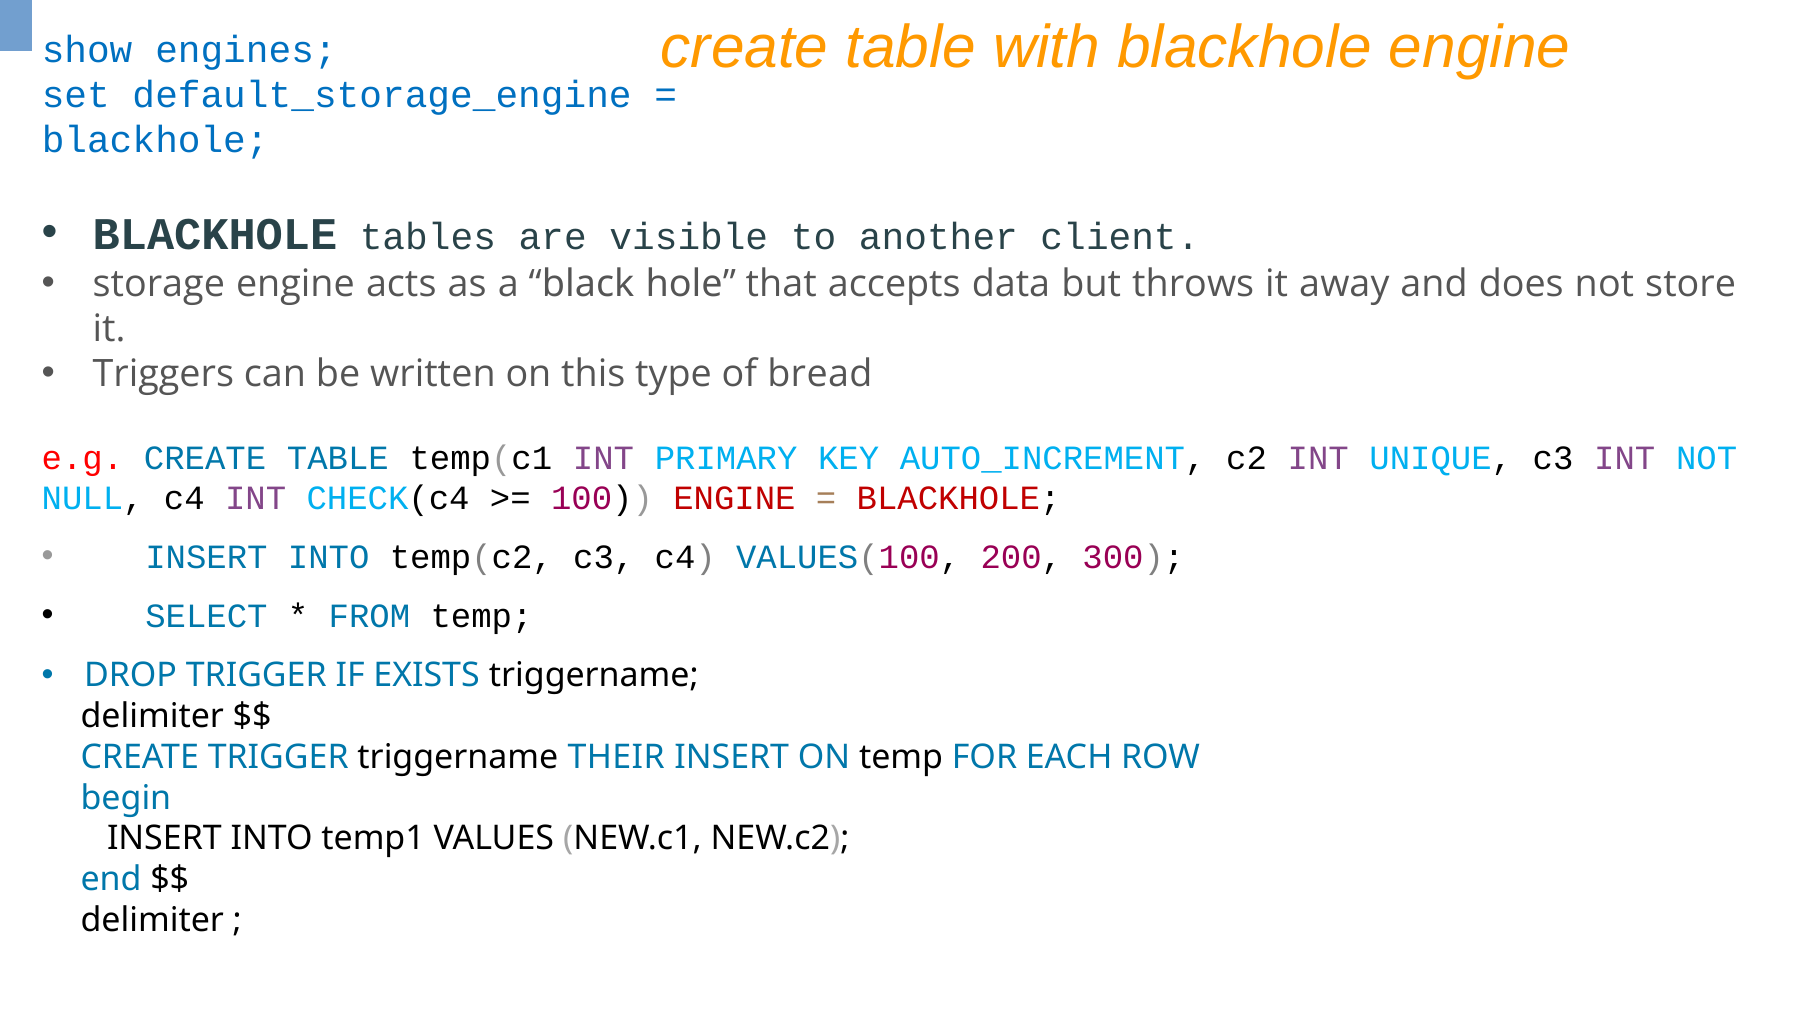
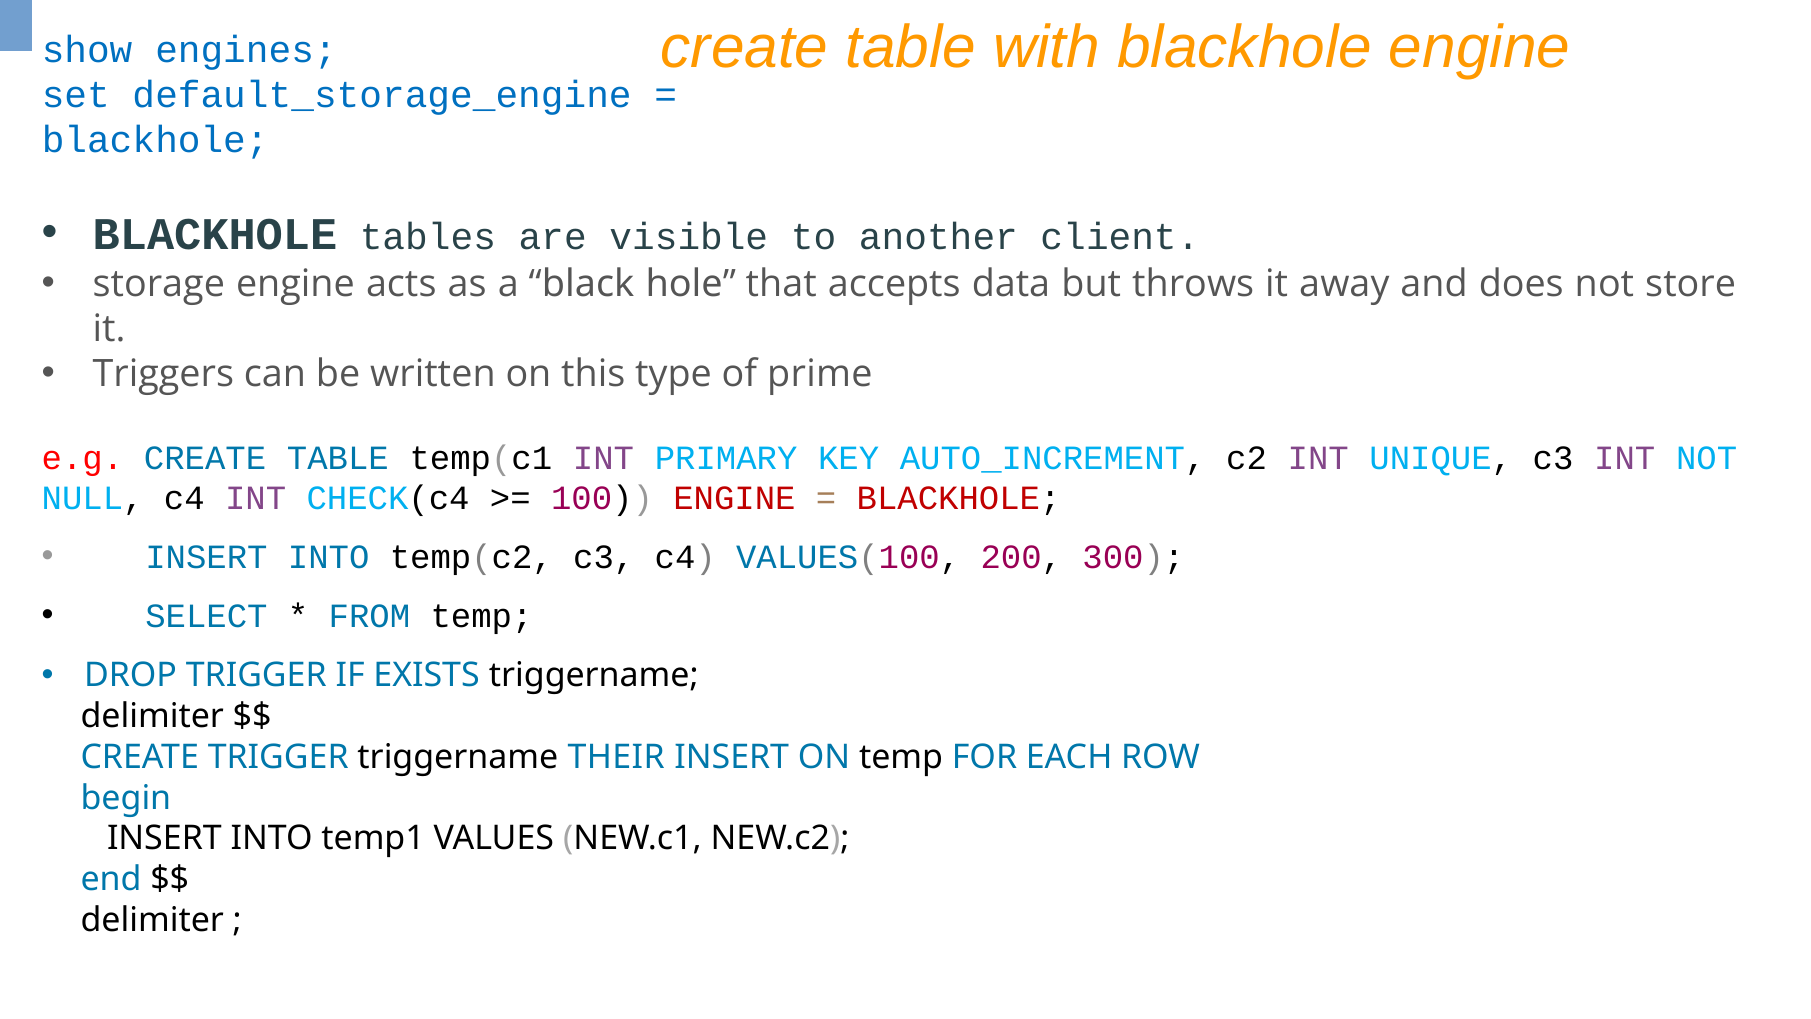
bread: bread -> prime
